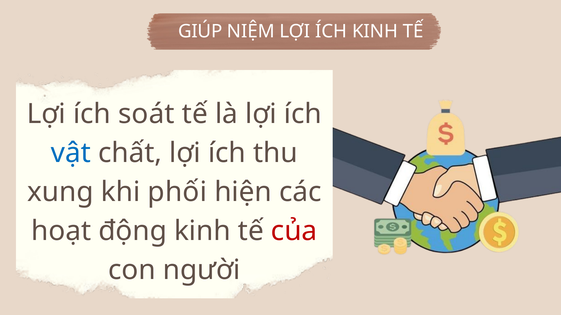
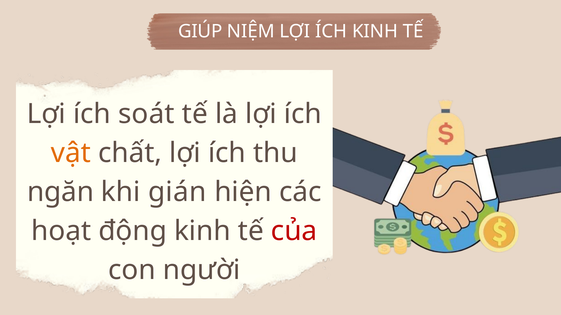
vật colour: blue -> orange
xung: xung -> ngăn
phối: phối -> gián
